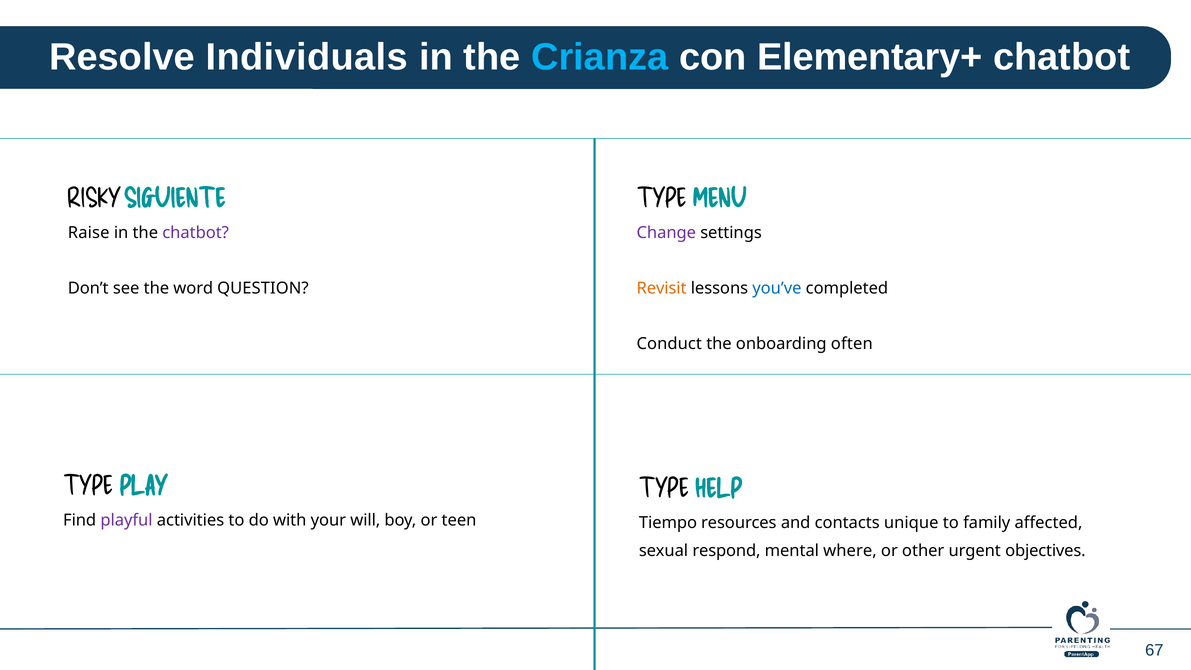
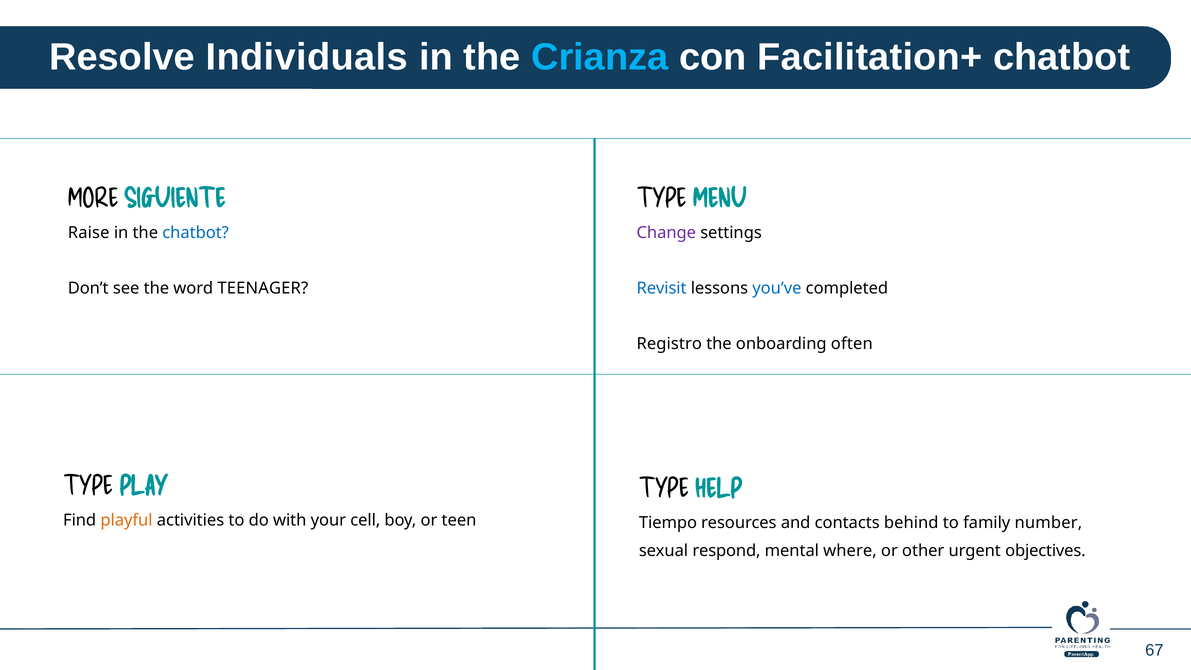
Elementary+: Elementary+ -> Facilitation+
RISKY: RISKY -> MORE
chatbot at (196, 233) colour: purple -> blue
QUESTION: QUESTION -> TEENAGER
Revisit colour: orange -> blue
Conduct: Conduct -> Registro
playful colour: purple -> orange
will: will -> cell
unique: unique -> behind
affected: affected -> number
